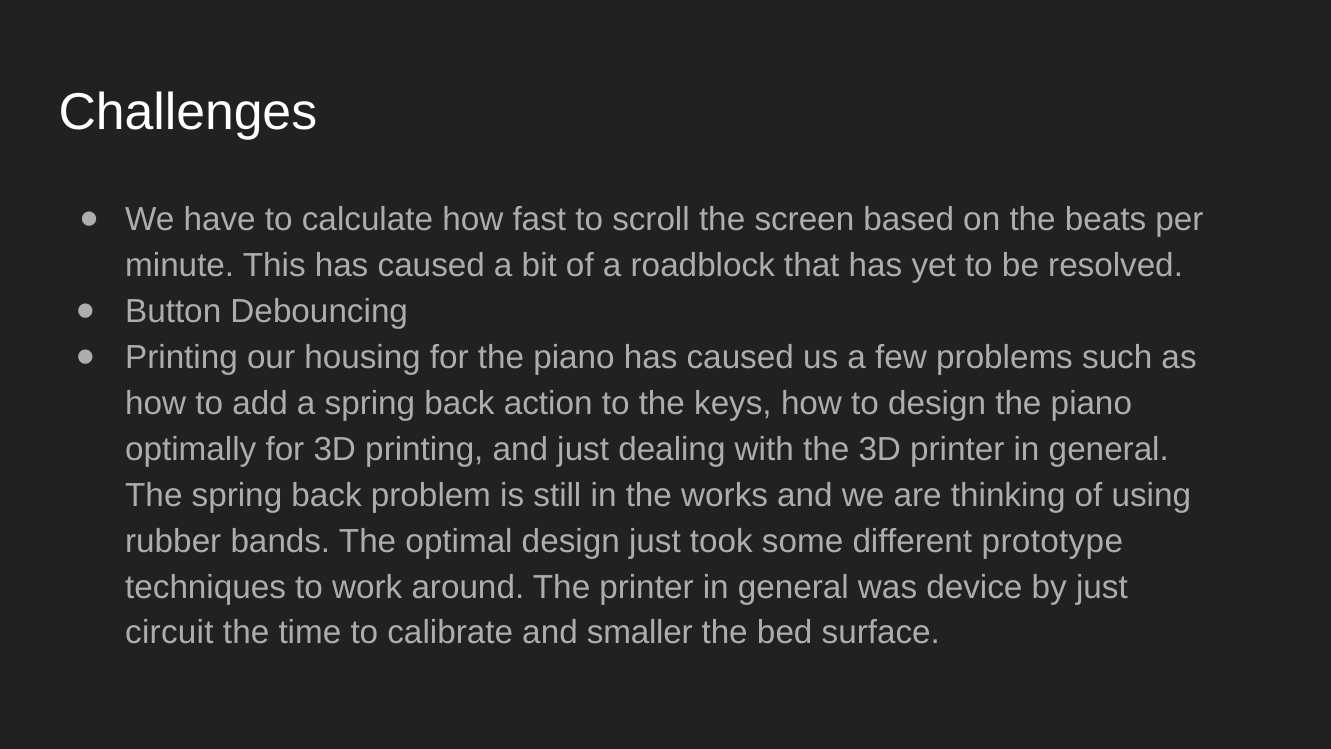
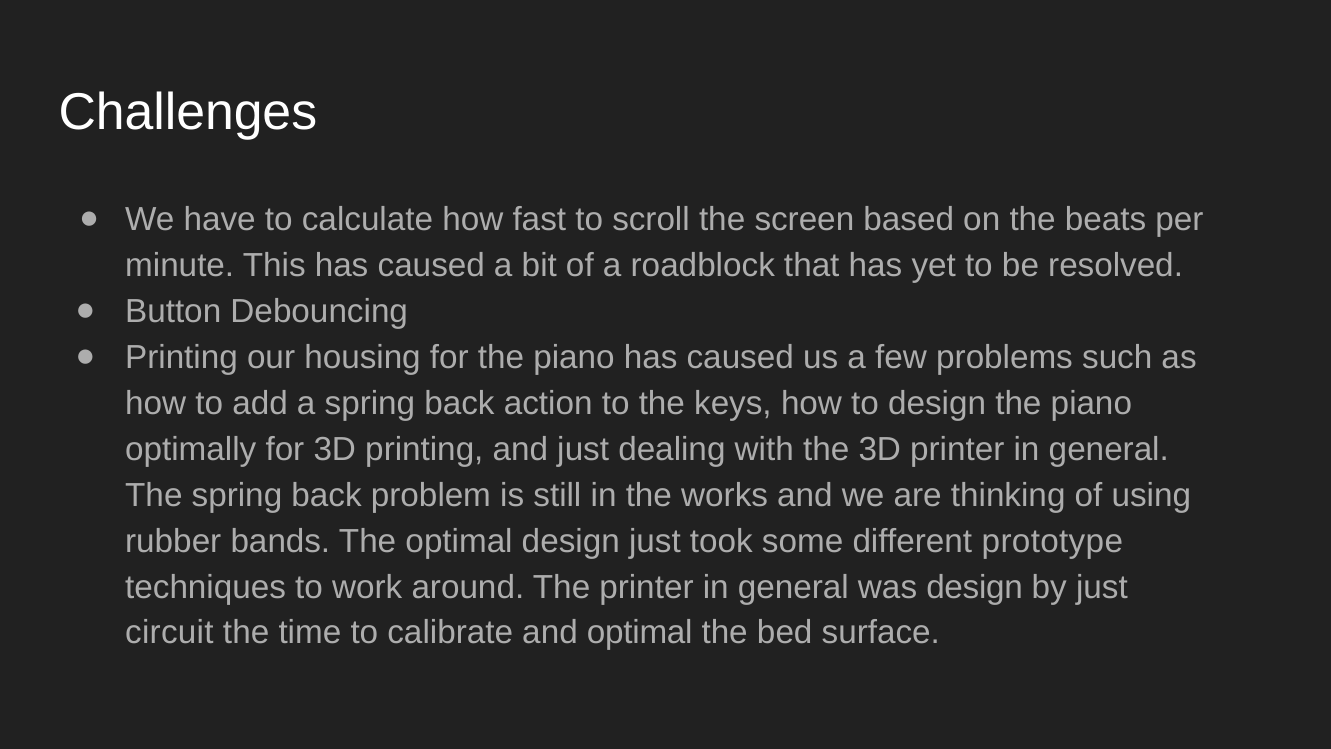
was device: device -> design
and smaller: smaller -> optimal
